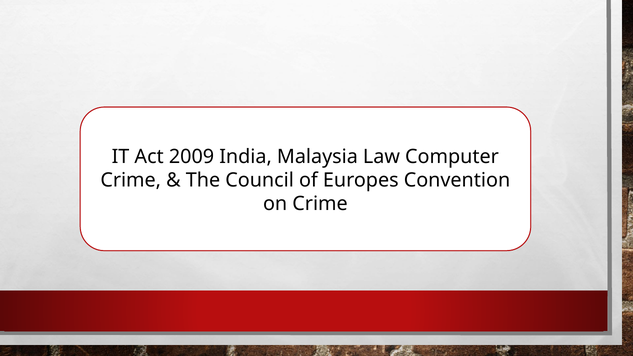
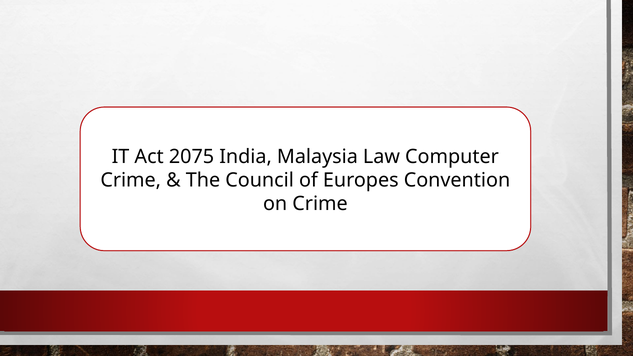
2009: 2009 -> 2075
